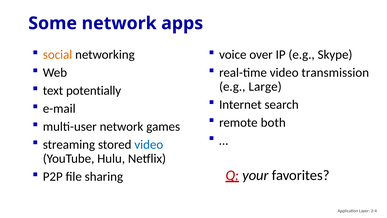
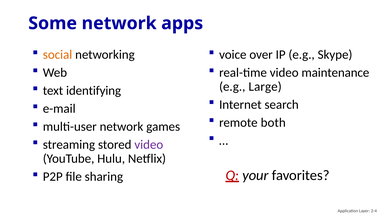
transmission: transmission -> maintenance
potentially: potentially -> identifying
video at (149, 144) colour: blue -> purple
